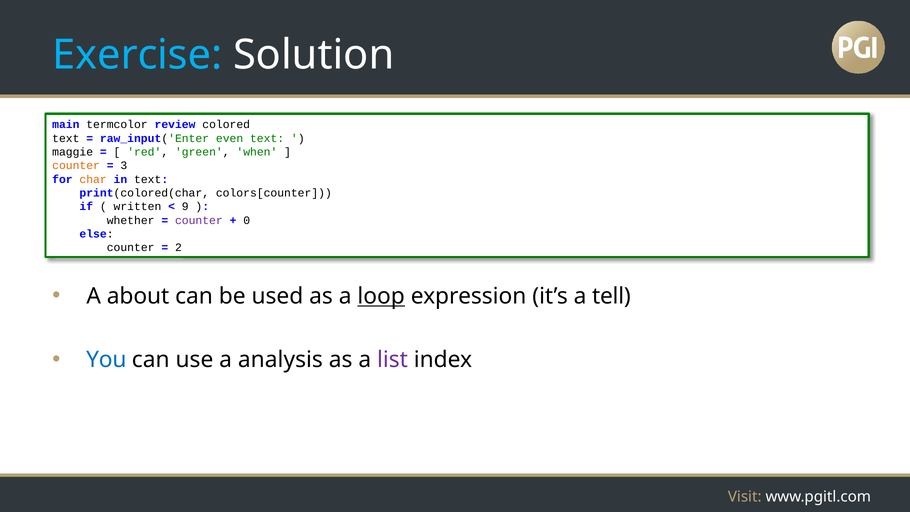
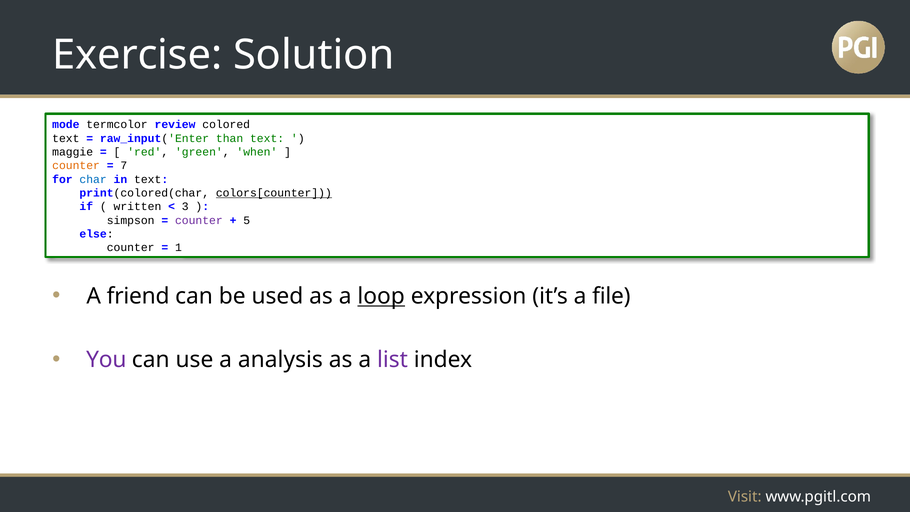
Exercise colour: light blue -> white
main: main -> mode
even: even -> than
3: 3 -> 7
char colour: orange -> blue
colors[counter underline: none -> present
9: 9 -> 3
whether: whether -> simpson
0: 0 -> 5
2: 2 -> 1
about: about -> friend
tell: tell -> file
You colour: blue -> purple
